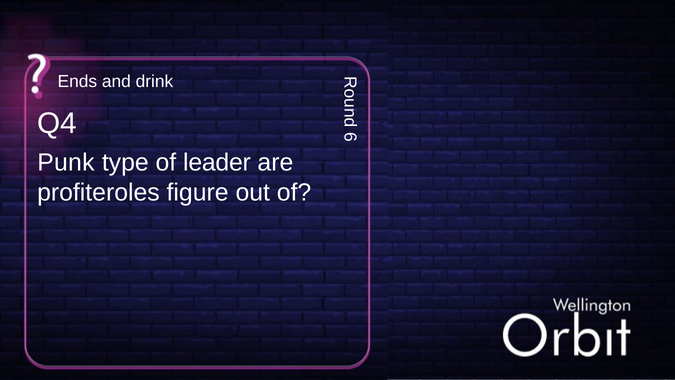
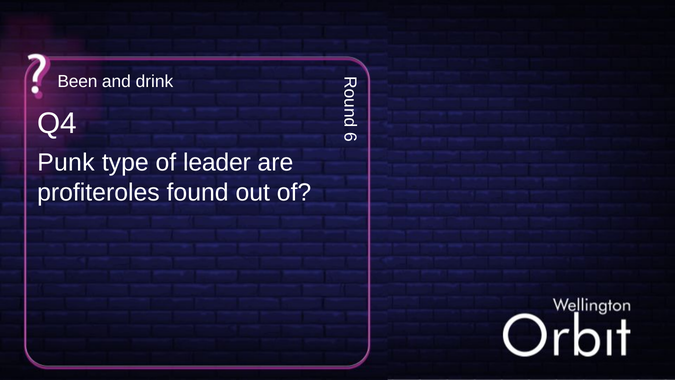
Ends: Ends -> Been
figure: figure -> found
